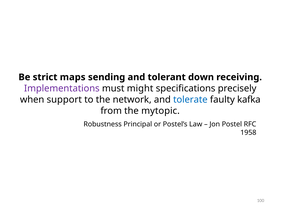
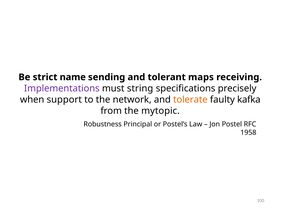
maps: maps -> name
down: down -> maps
might: might -> string
tolerate colour: blue -> orange
